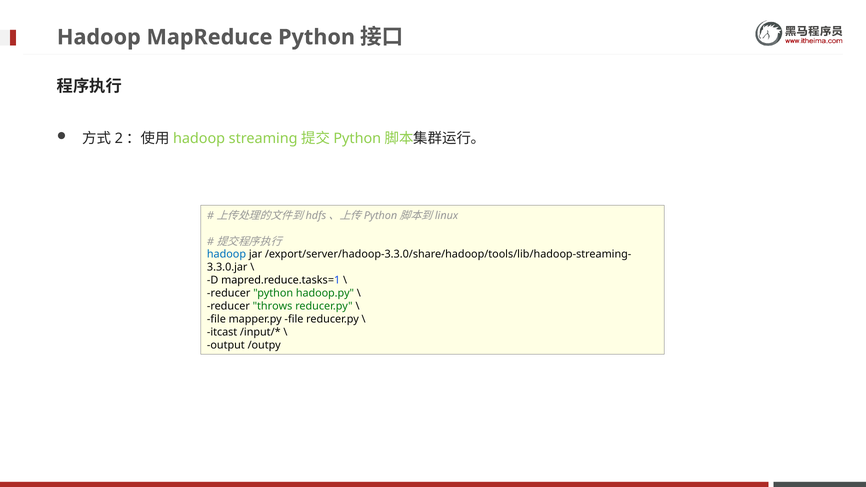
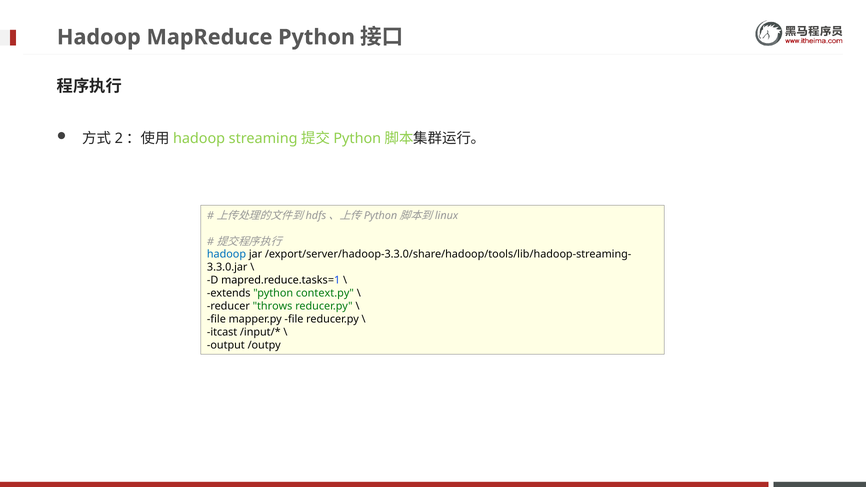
reducer at (229, 293): reducer -> extends
hadoop.py: hadoop.py -> context.py
